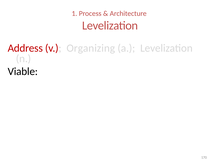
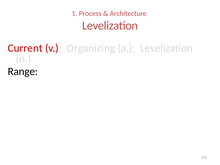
Address: Address -> Current
Viable: Viable -> Range
